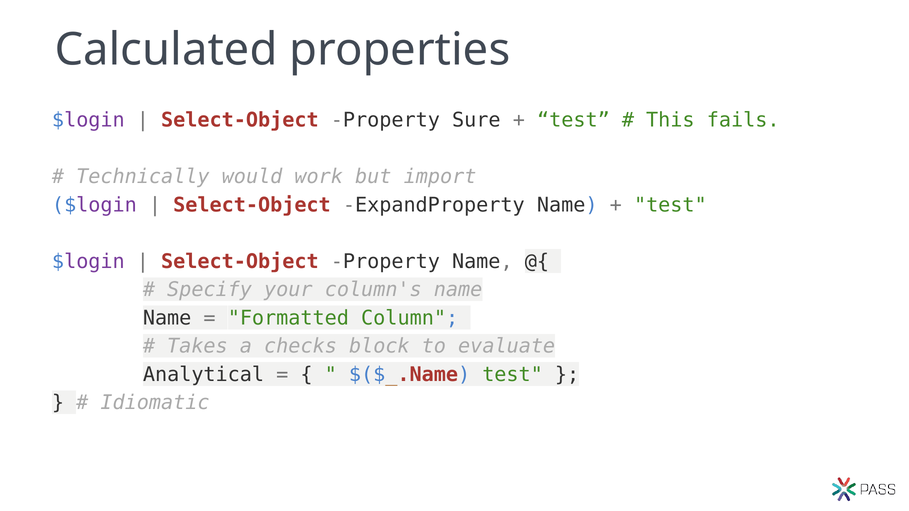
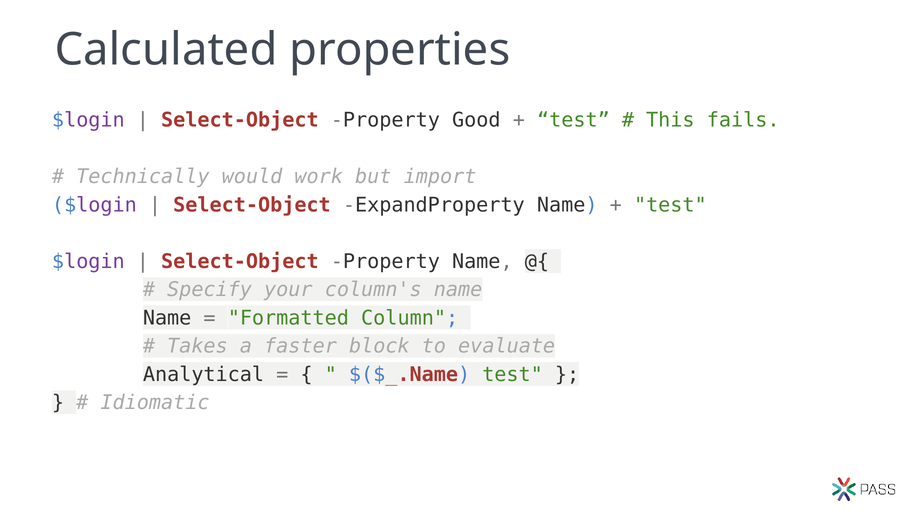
Sure: Sure -> Good
checks: checks -> faster
